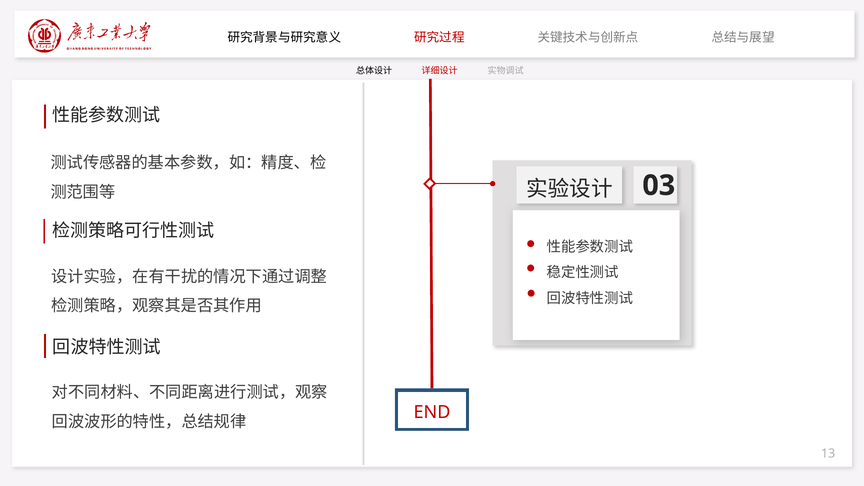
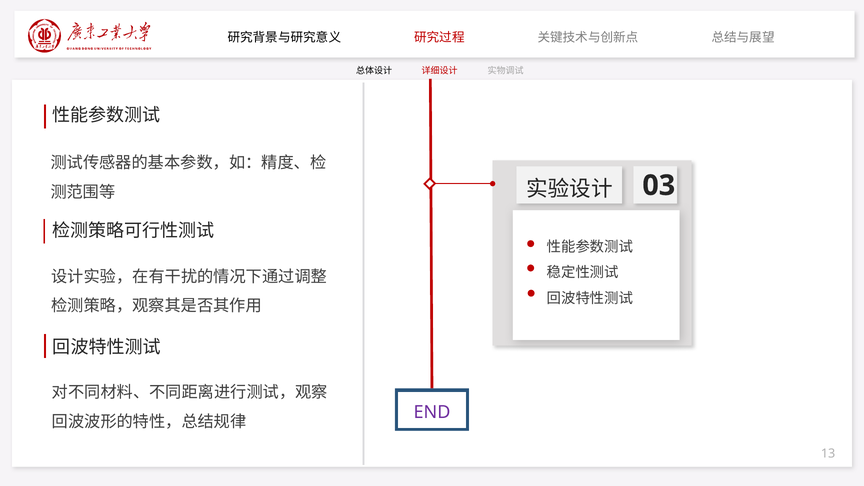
END colour: red -> purple
